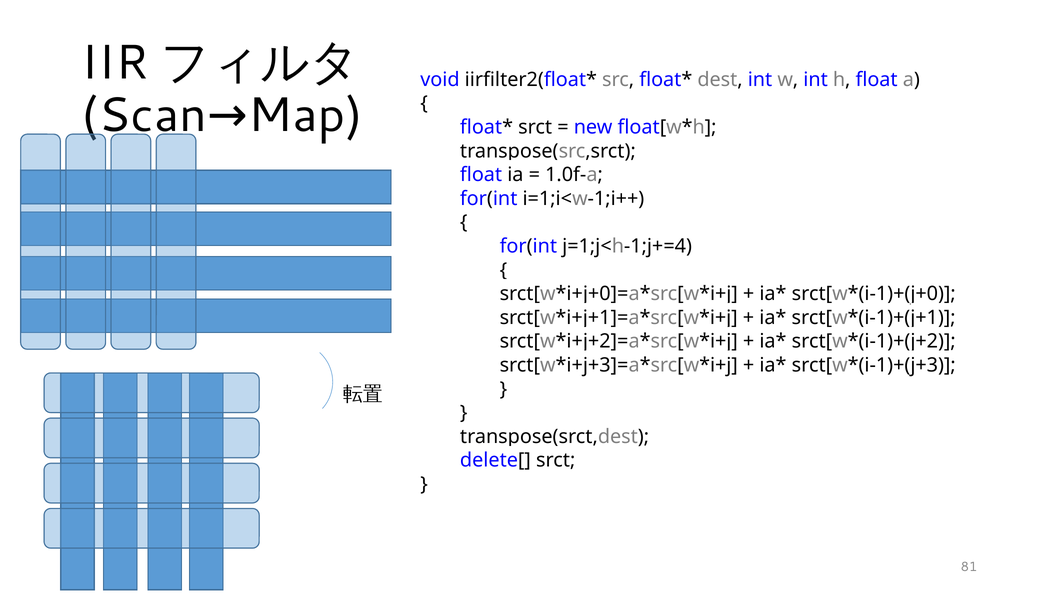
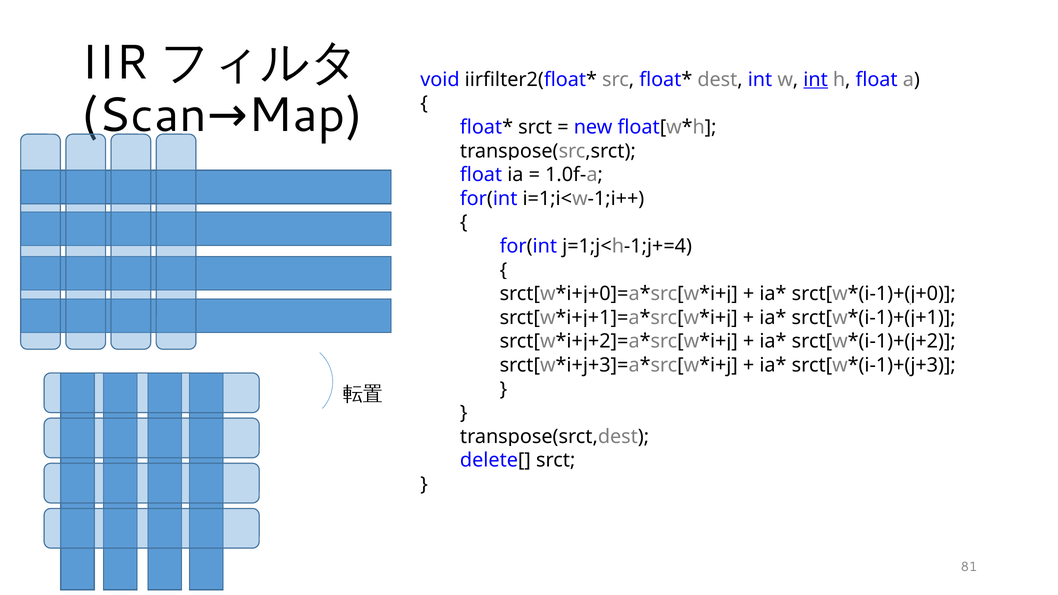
int at (816, 80) underline: none -> present
